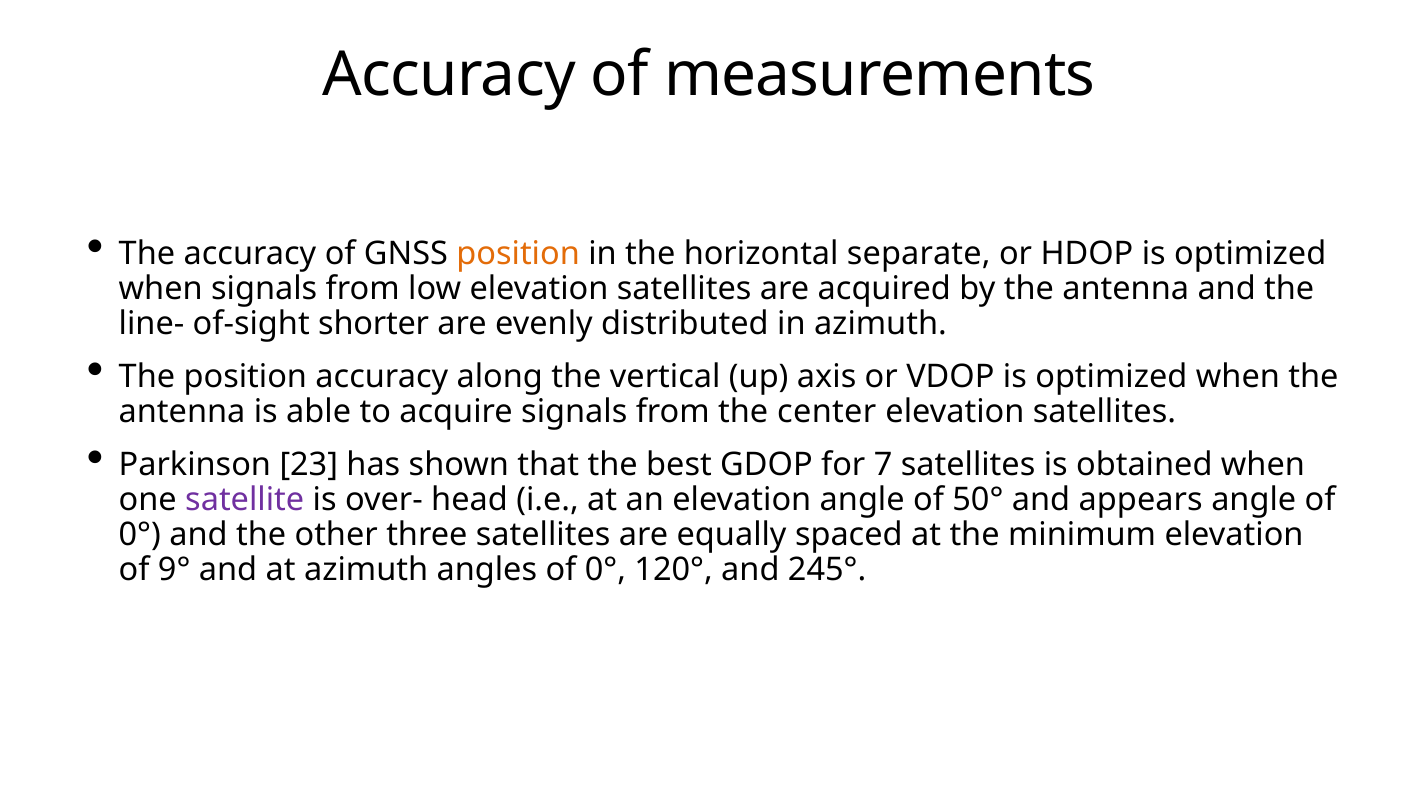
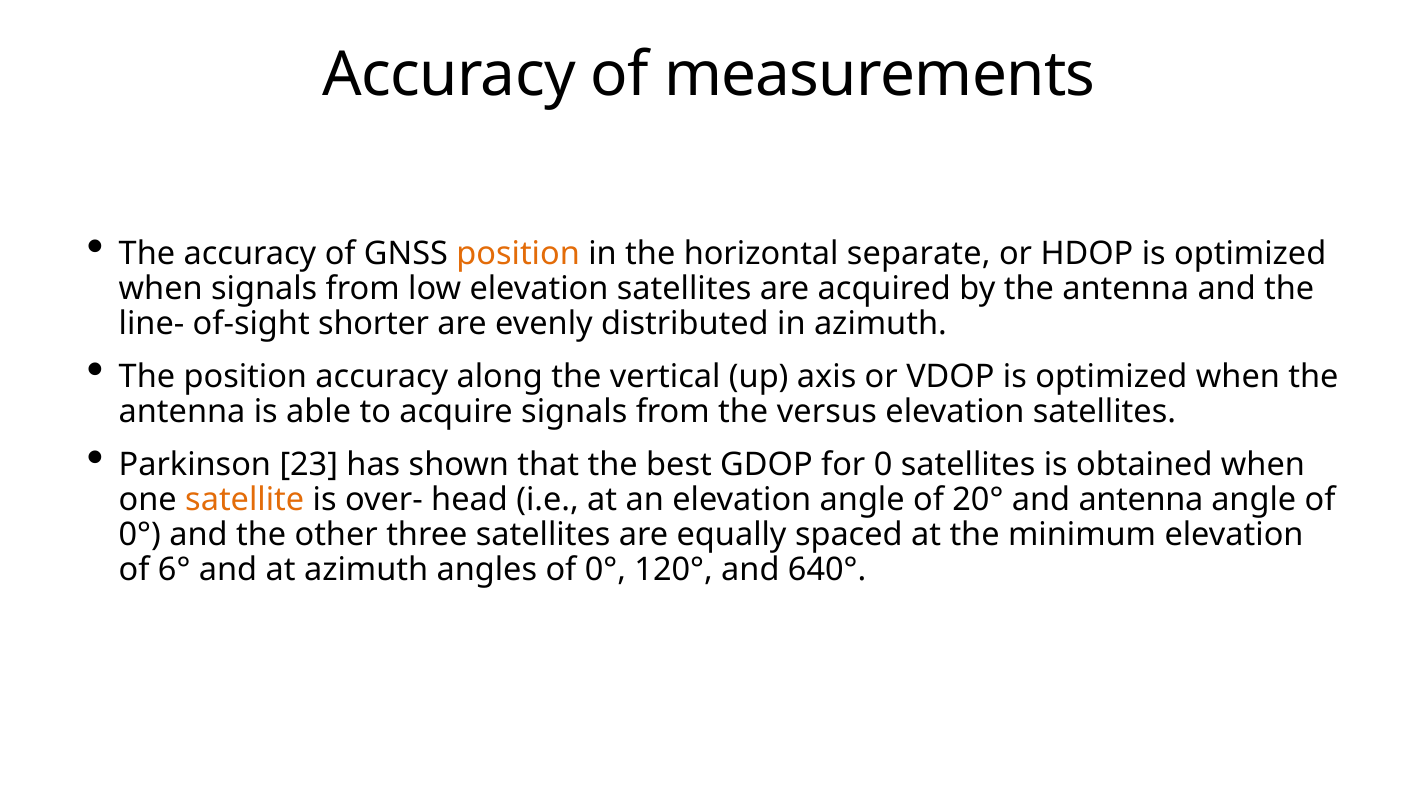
center: center -> versus
7: 7 -> 0
satellite colour: purple -> orange
50°: 50° -> 20°
and appears: appears -> antenna
9°: 9° -> 6°
245°: 245° -> 640°
